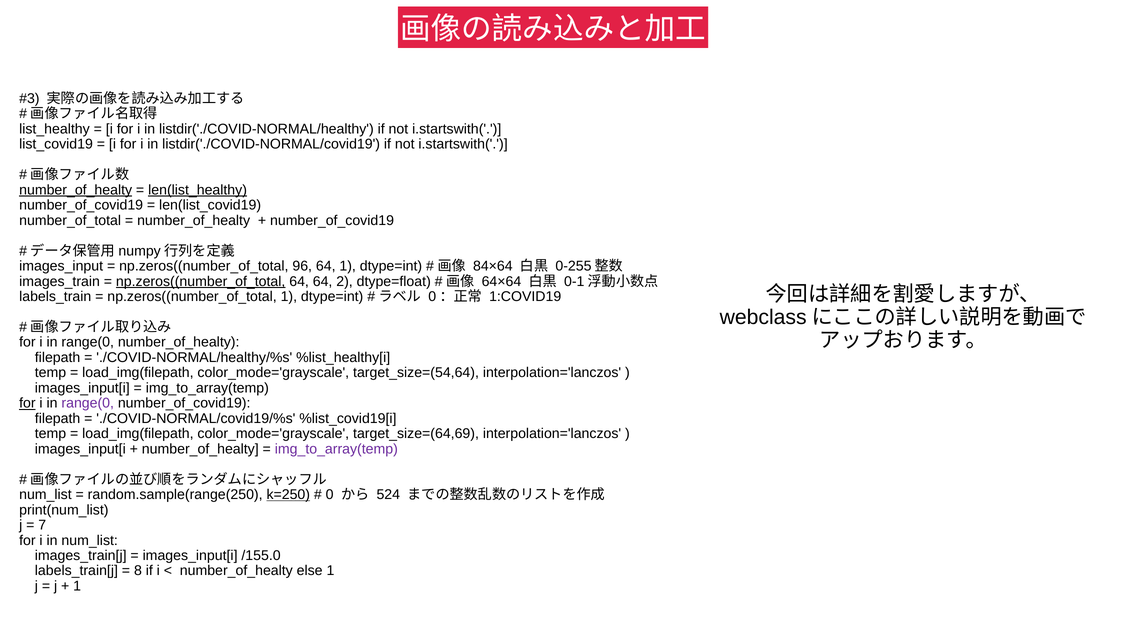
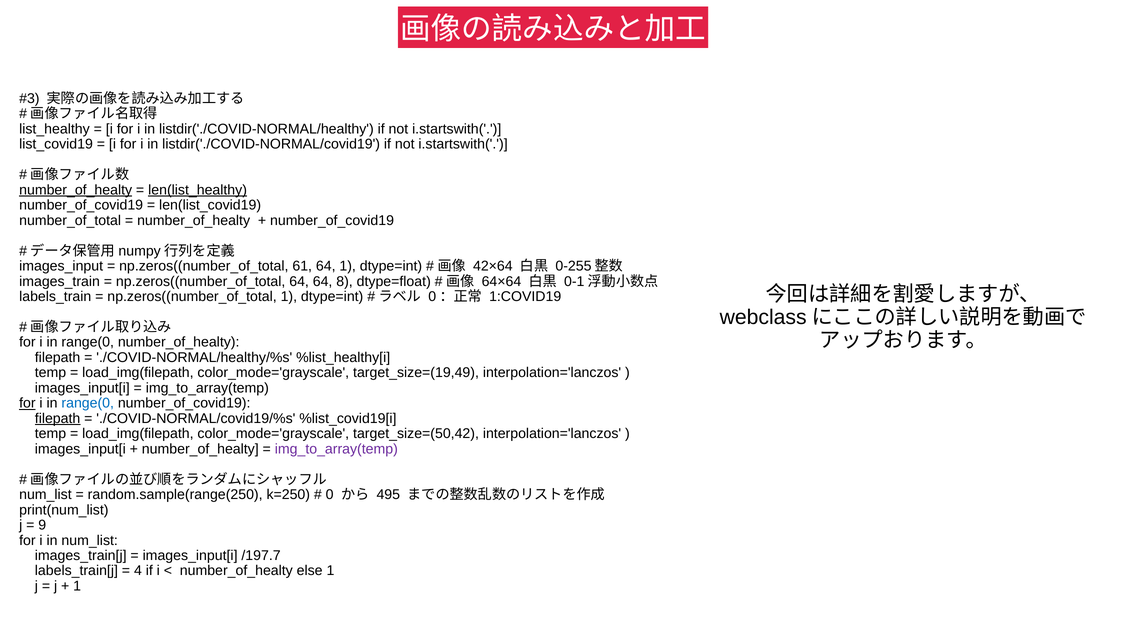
96: 96 -> 61
84×64: 84×64 -> 42×64
np.zeros((number_of_total at (201, 281) underline: present -> none
2: 2 -> 8
target_size=(54,64: target_size=(54,64 -> target_size=(19,49
range(0 at (88, 403) colour: purple -> blue
filepath at (58, 419) underline: none -> present
target_size=(64,69: target_size=(64,69 -> target_size=(50,42
k=250 underline: present -> none
524: 524 -> 495
7: 7 -> 9
/155.0: /155.0 -> /197.7
8: 8 -> 4
